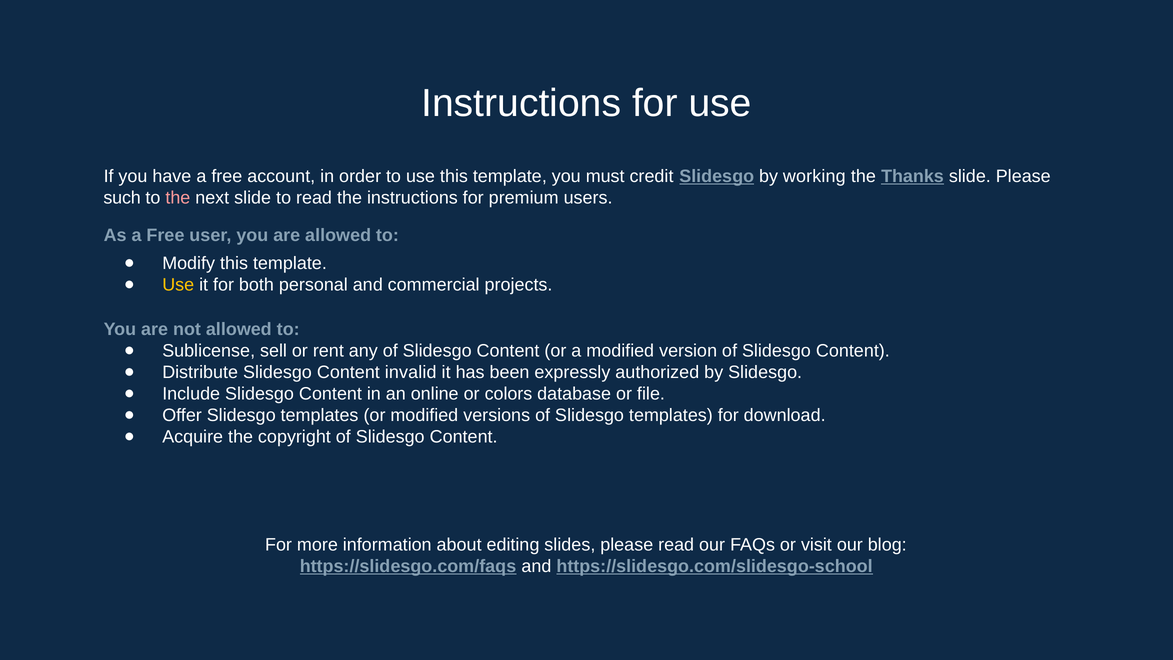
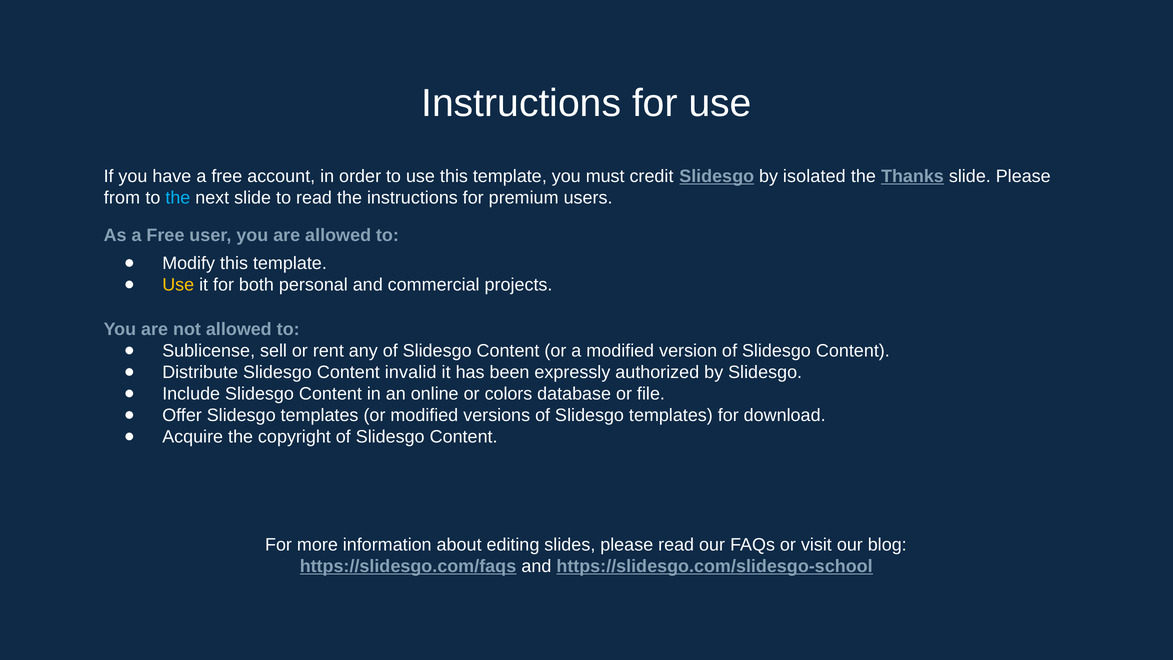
working: working -> isolated
such: such -> from
the at (178, 198) colour: pink -> light blue
